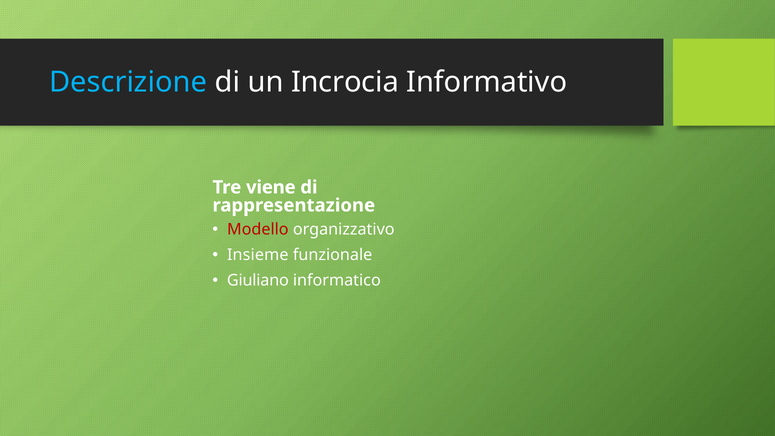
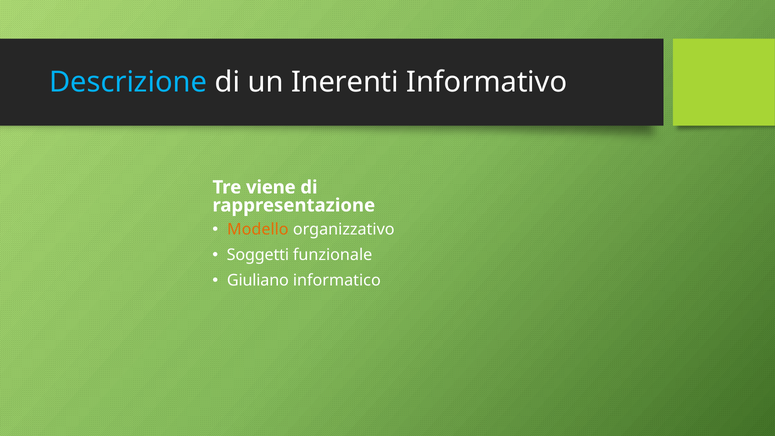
Incrocia: Incrocia -> Inerenti
Modello colour: red -> orange
Insieme: Insieme -> Soggetti
